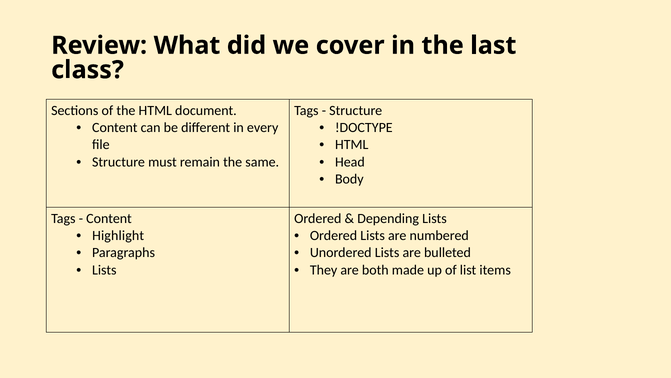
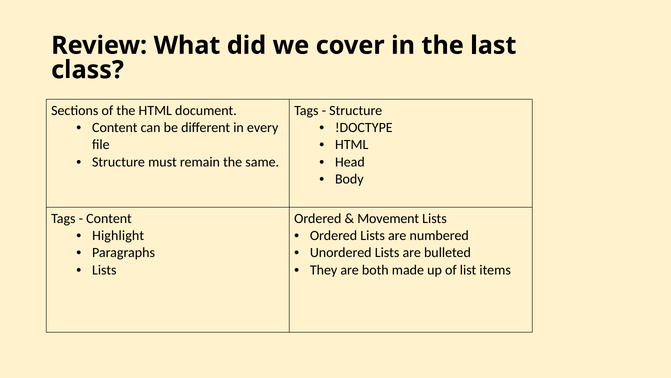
Depending: Depending -> Movement
